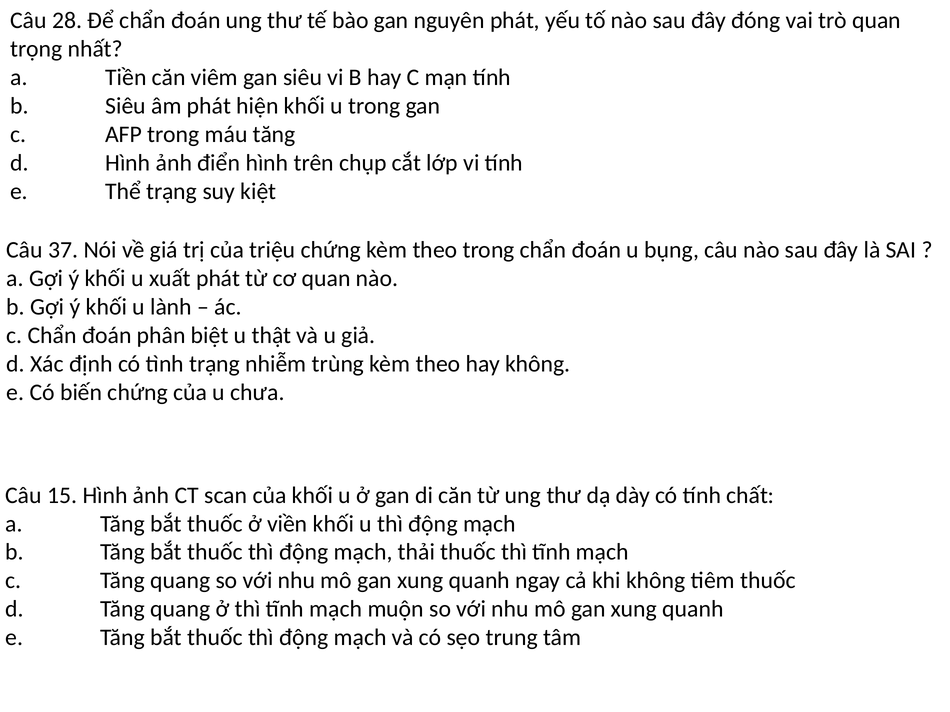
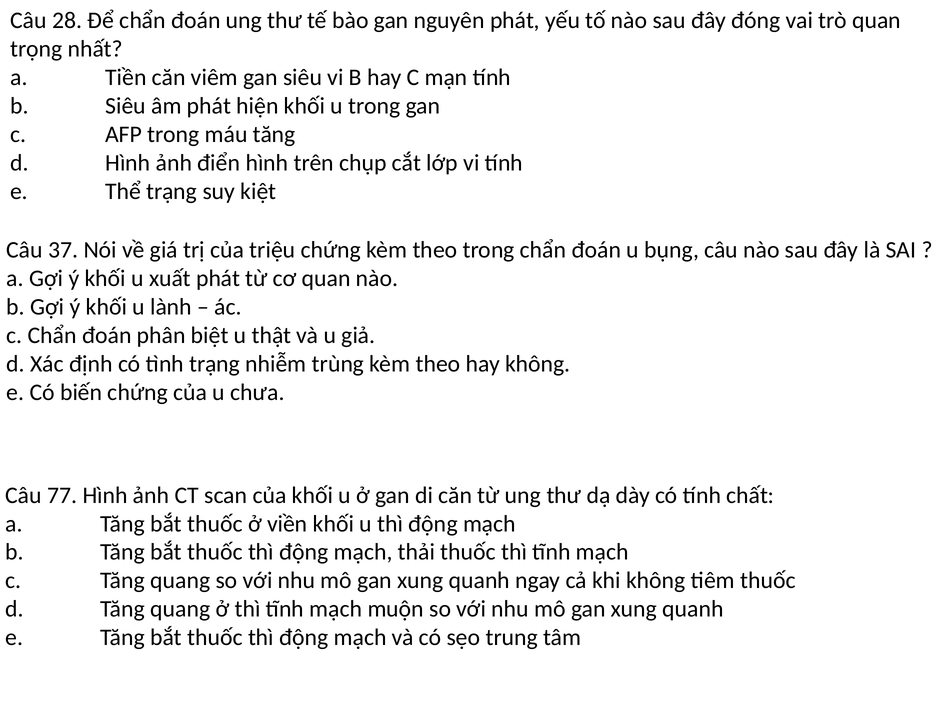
15: 15 -> 77
